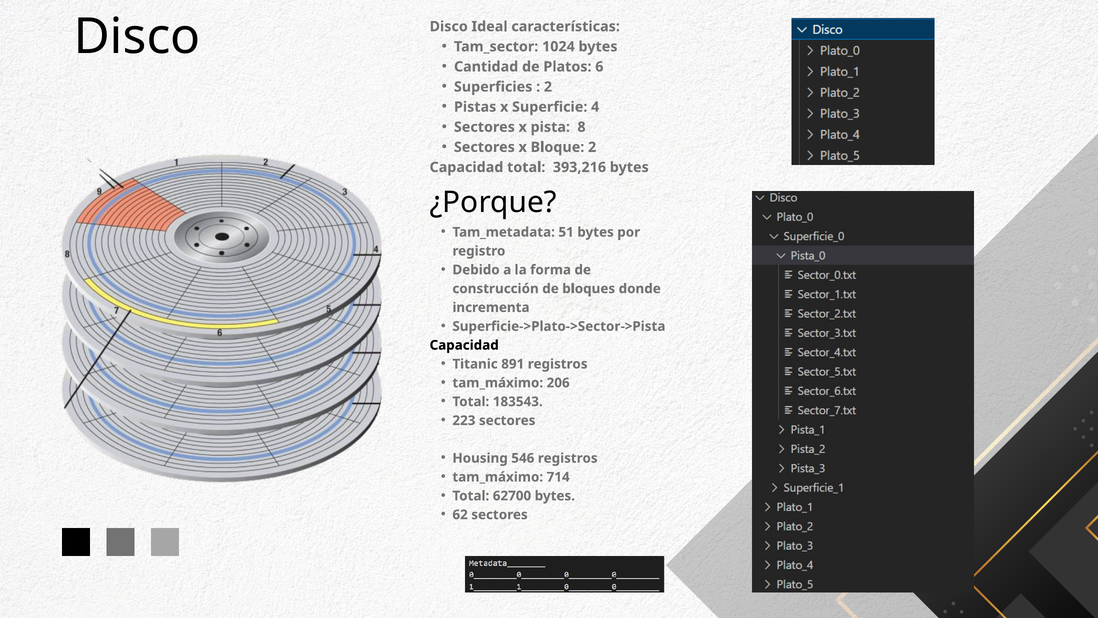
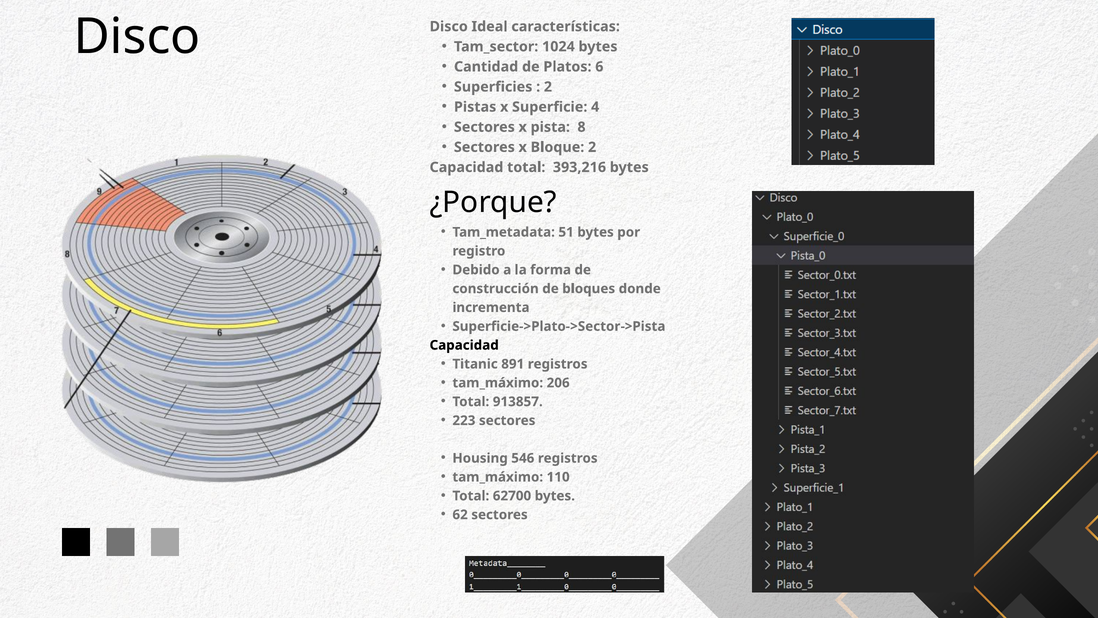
183543: 183543 -> 913857
714: 714 -> 110
